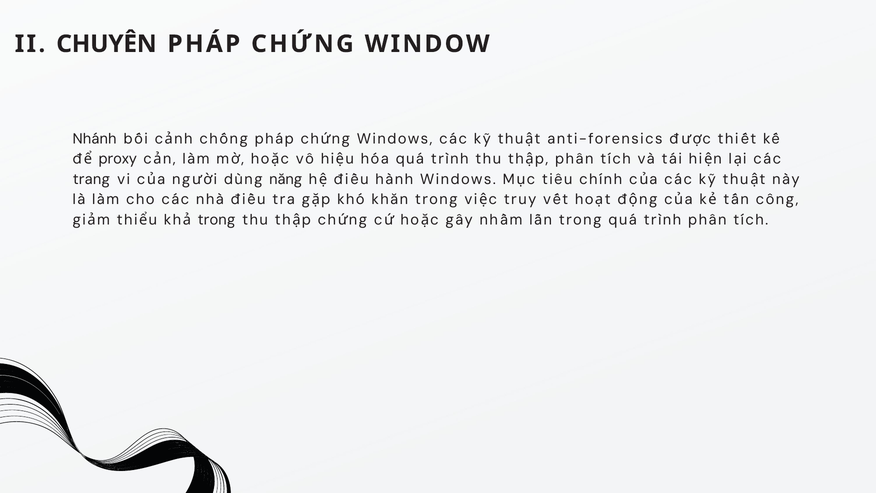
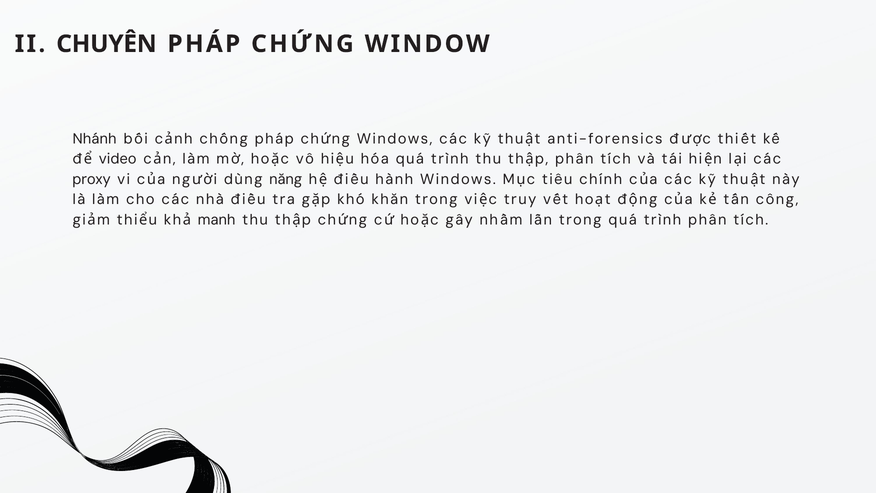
proxy: proxy -> video
trang: trang -> proxy
trong at (217, 220): trong -> manh
